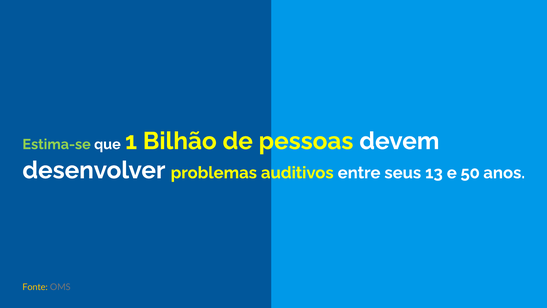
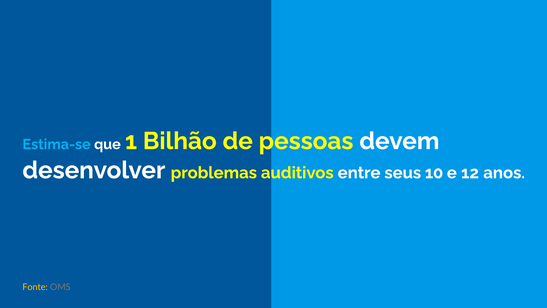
Estima-se colour: light green -> light blue
13: 13 -> 10
50: 50 -> 12
